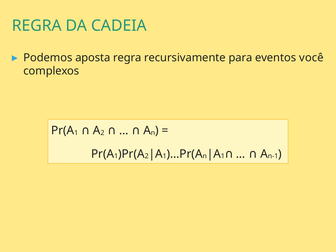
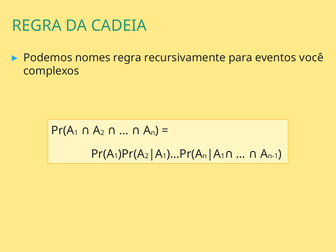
aposta: aposta -> nomes
